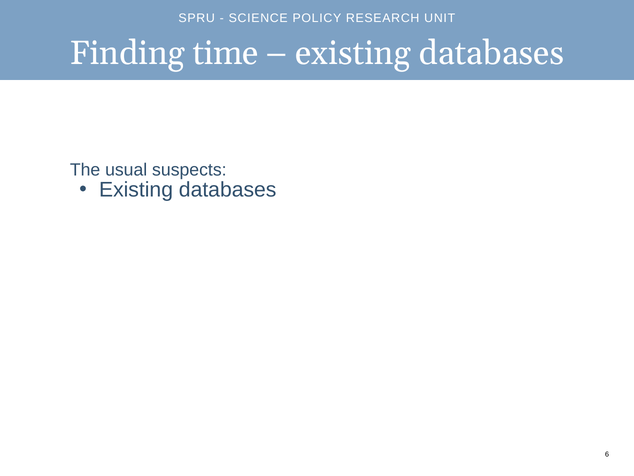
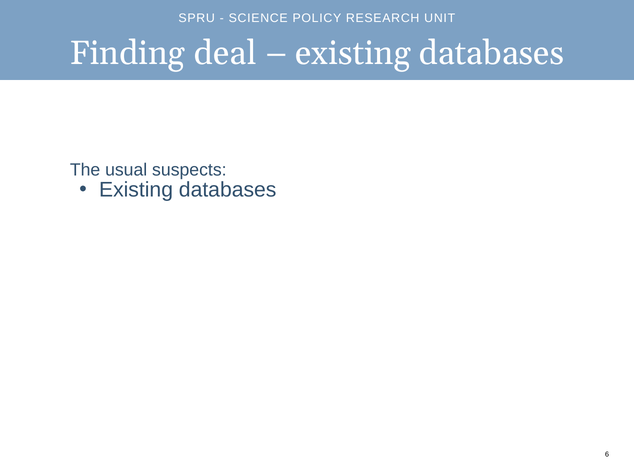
time: time -> deal
